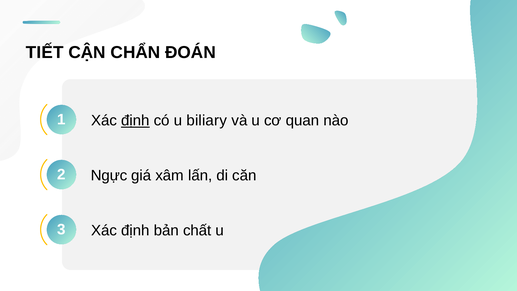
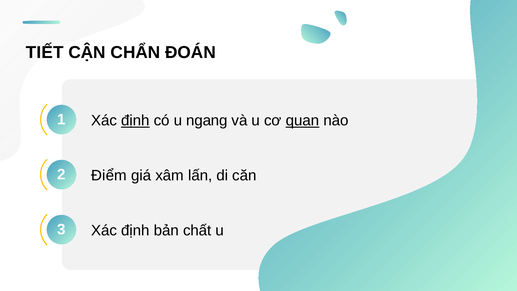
biliary: biliary -> ngang
quan underline: none -> present
Ngực: Ngực -> Điểm
